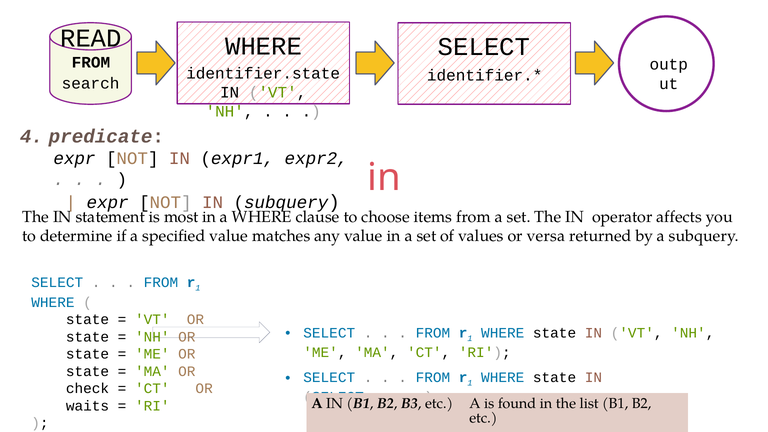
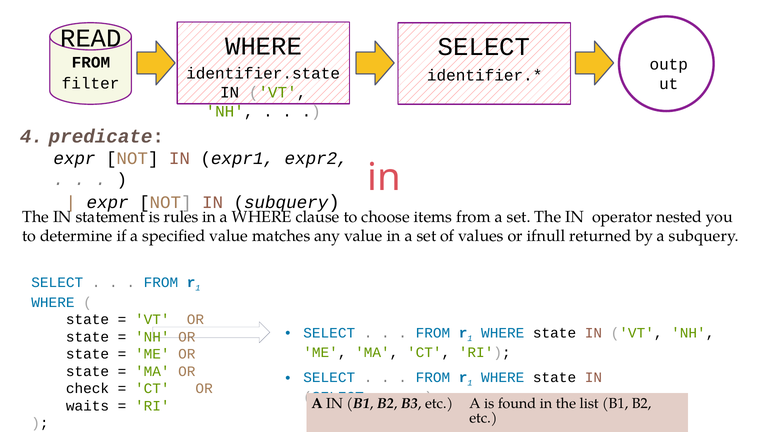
search: search -> filter
most: most -> rules
affects: affects -> nested
versa: versa -> ifnull
